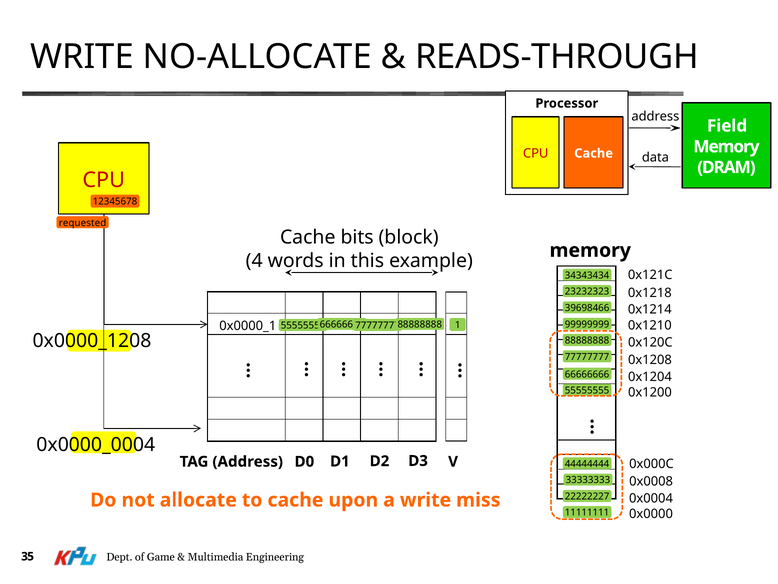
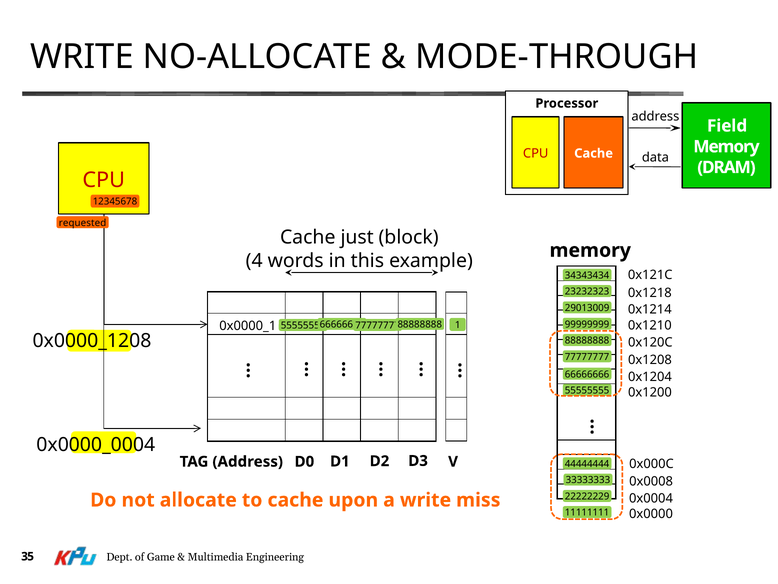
READS-THROUGH: READS-THROUGH -> MODE-THROUGH
bits: bits -> just
39698466: 39698466 -> 29013009
22222227: 22222227 -> 22222229
